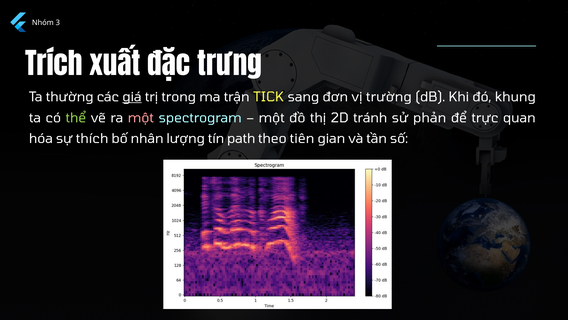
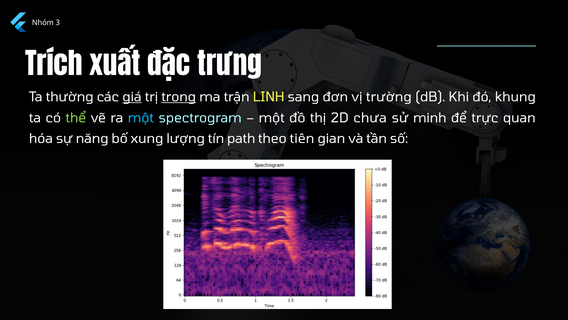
trong underline: none -> present
TICK: TICK -> LINH
một at (141, 118) colour: pink -> light blue
tránh: tránh -> chưa
phản: phản -> minh
thích: thích -> năng
nhân: nhân -> xung
